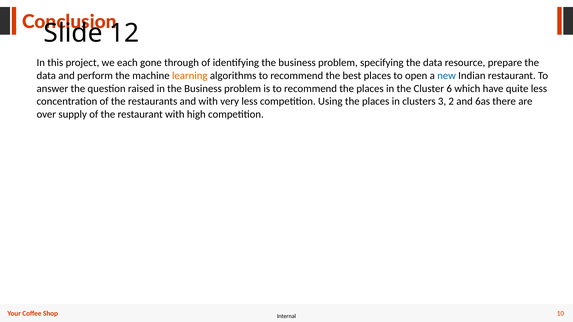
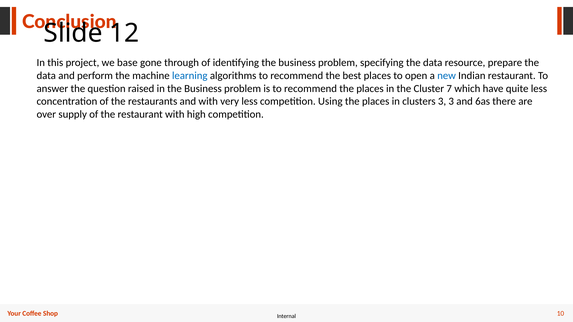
each: each -> base
learning colour: orange -> blue
6: 6 -> 7
3 2: 2 -> 3
